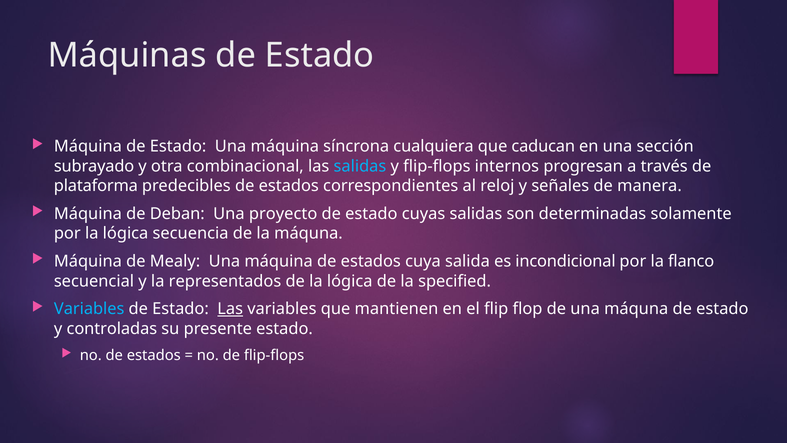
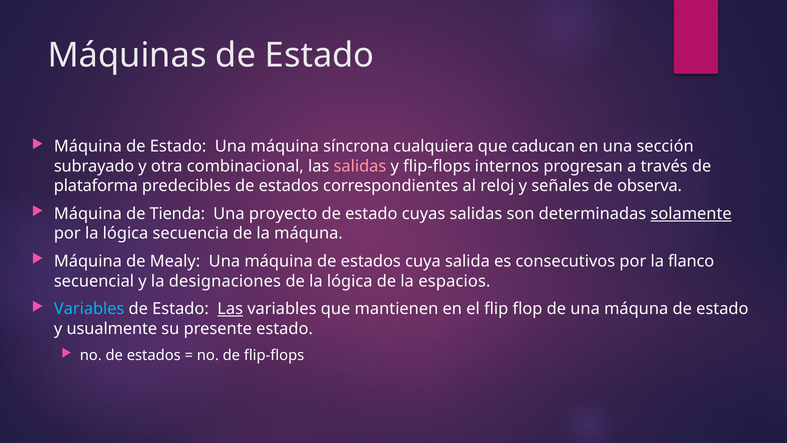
salidas at (360, 166) colour: light blue -> pink
manera: manera -> observa
Deban: Deban -> Tienda
solamente underline: none -> present
incondicional: incondicional -> consecutivos
representados: representados -> designaciones
specified: specified -> espacios
controladas: controladas -> usualmente
